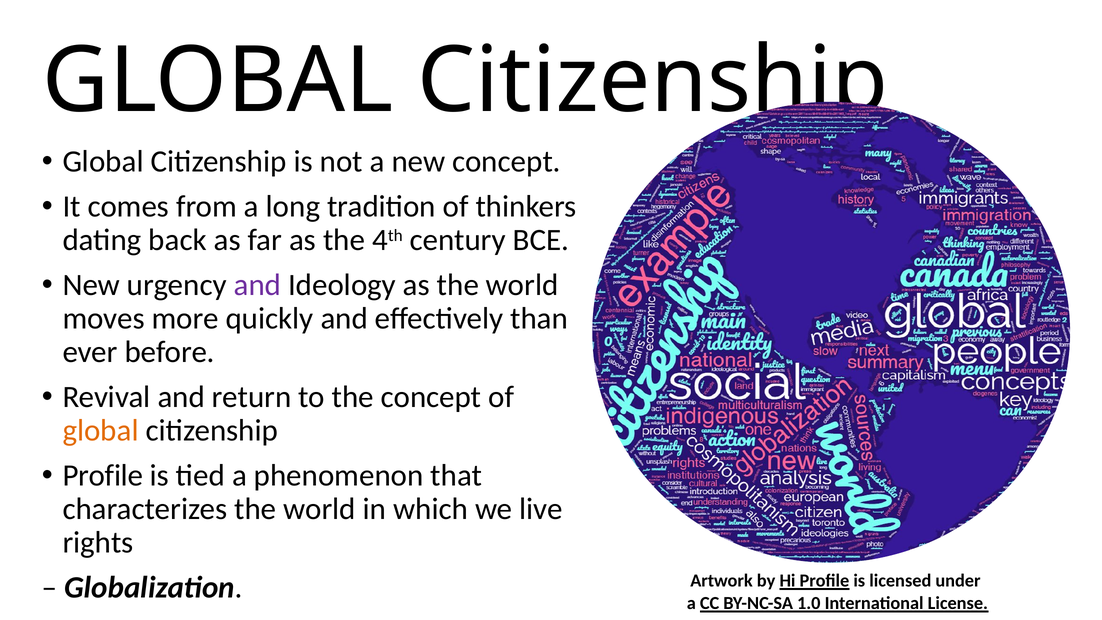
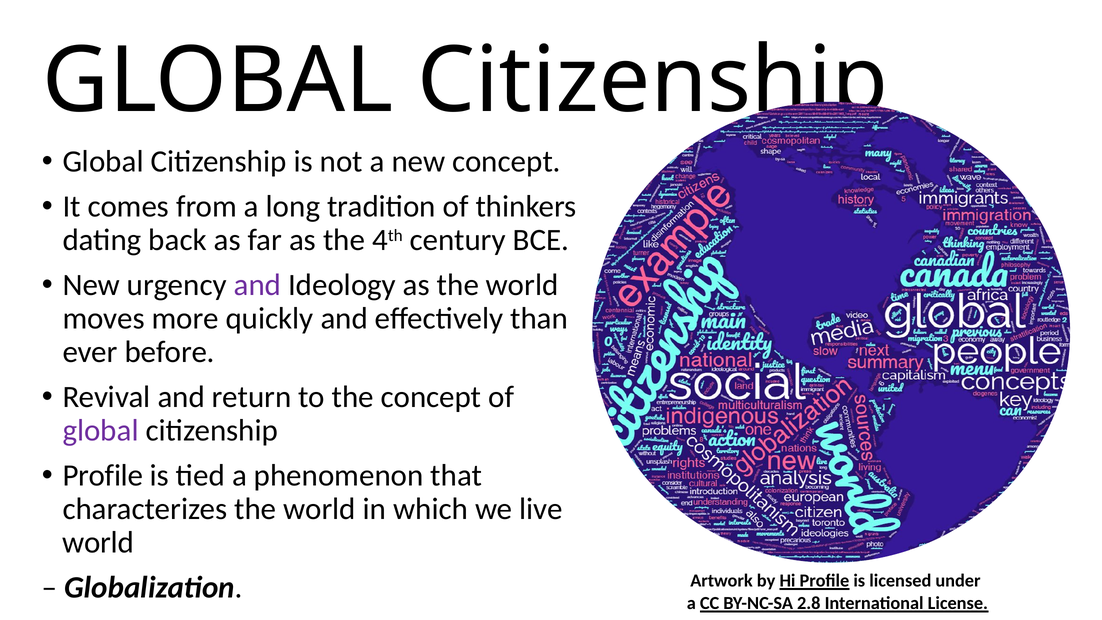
global at (101, 431) colour: orange -> purple
rights at (98, 543): rights -> world
1.0: 1.0 -> 2.8
